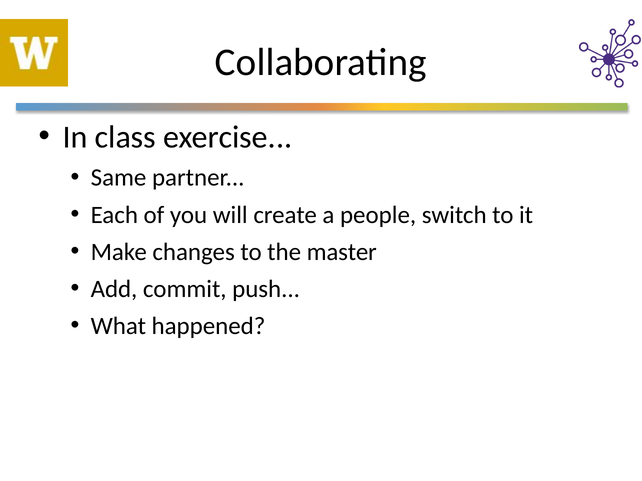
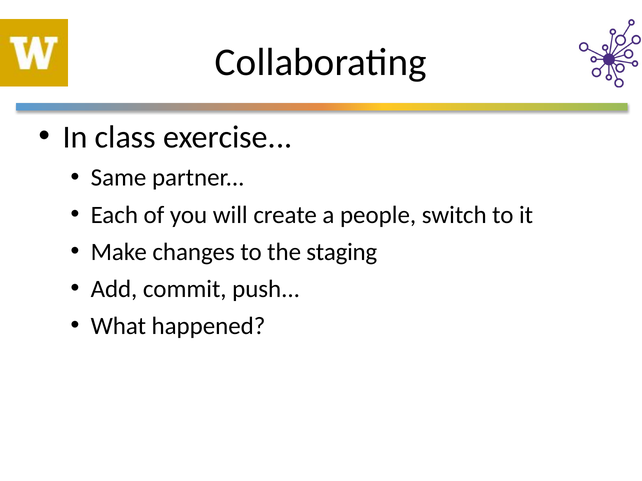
master: master -> staging
